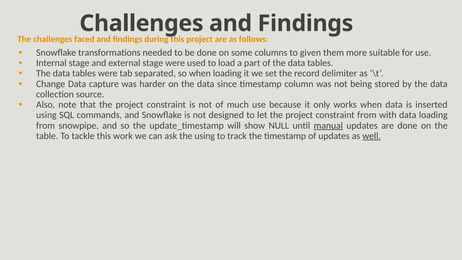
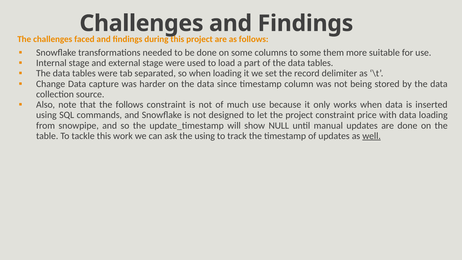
to given: given -> some
that the project: project -> follows
constraint from: from -> price
manual underline: present -> none
